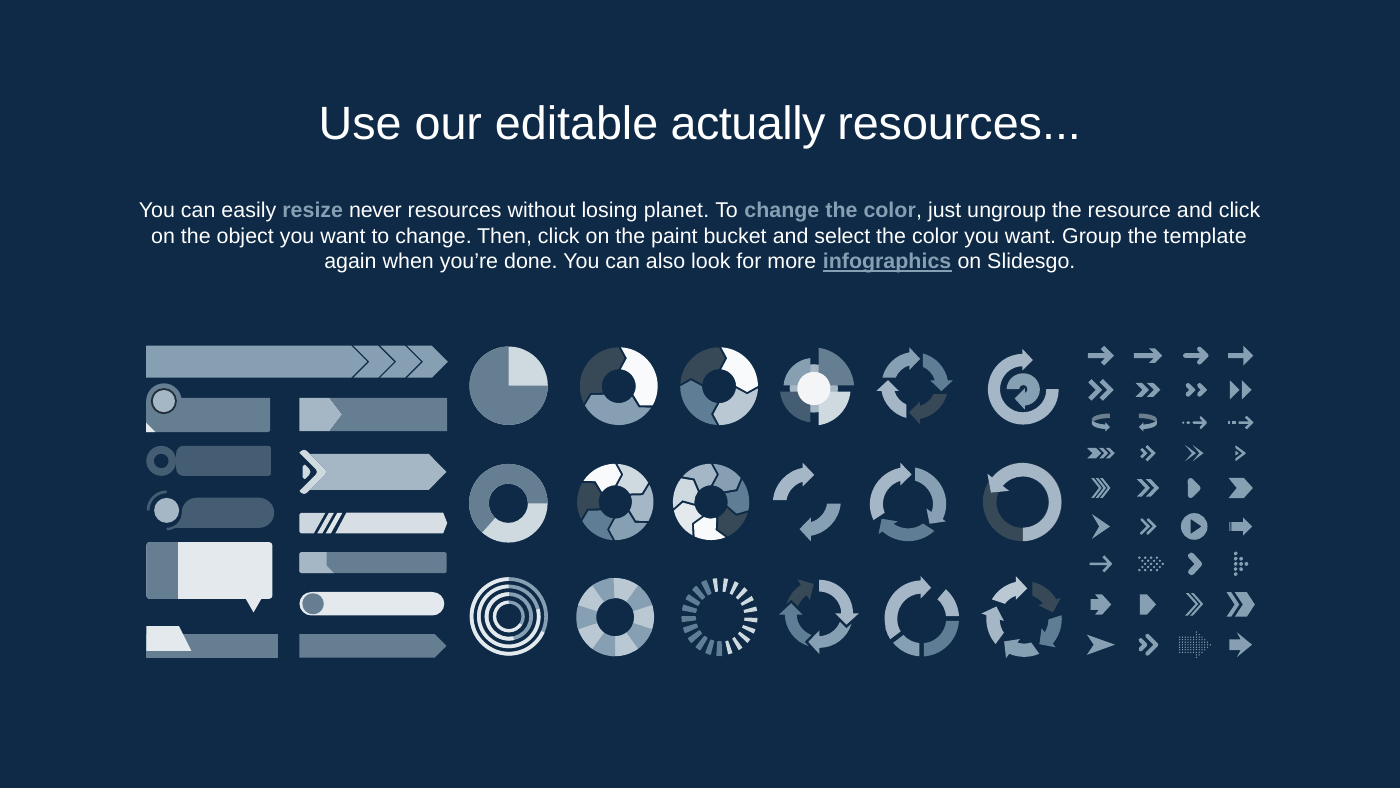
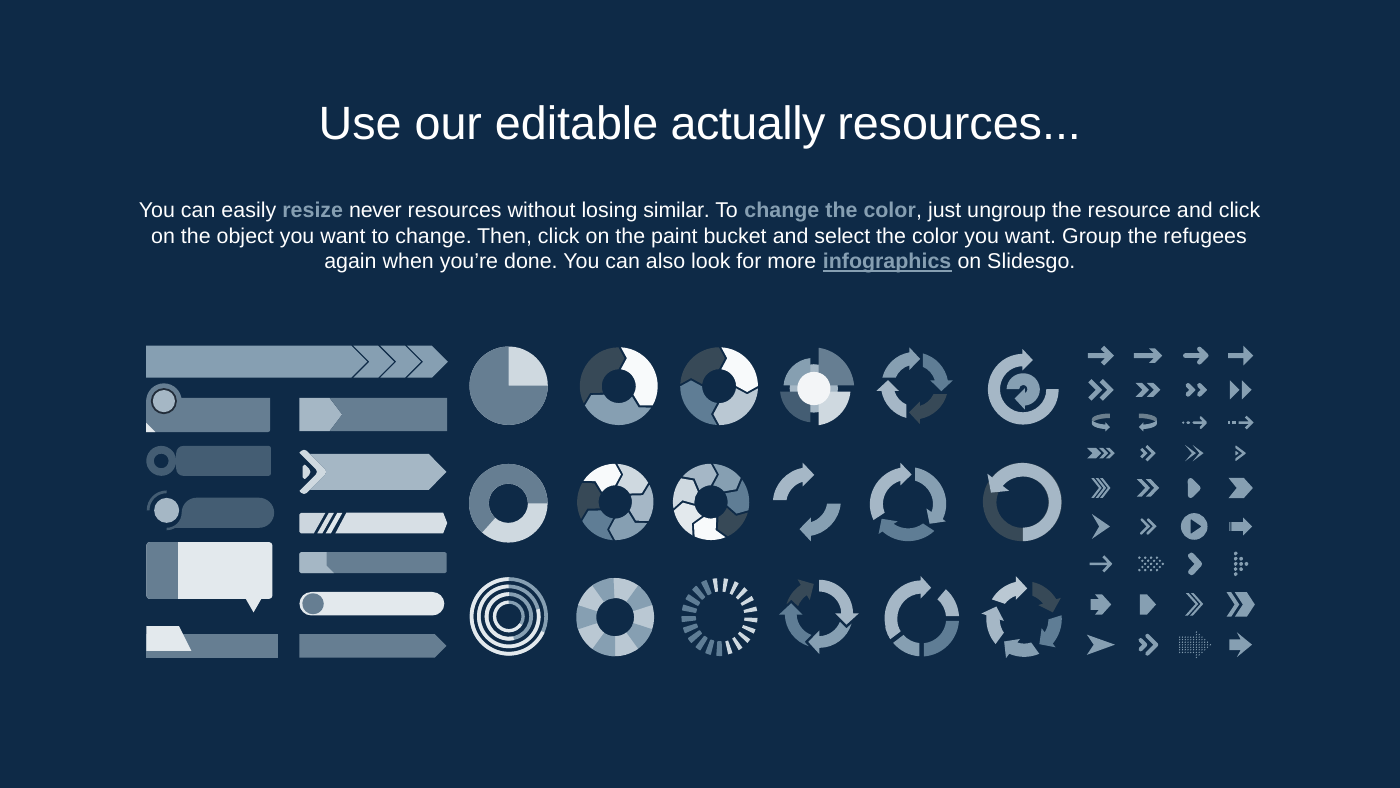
planet: planet -> similar
template: template -> refugees
